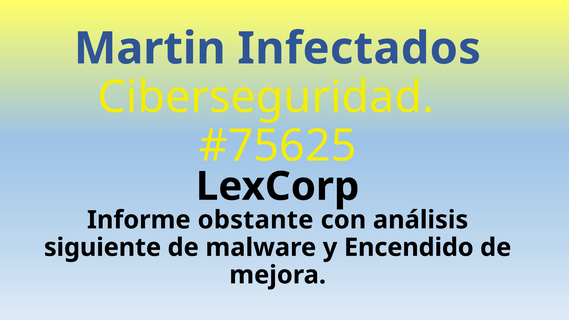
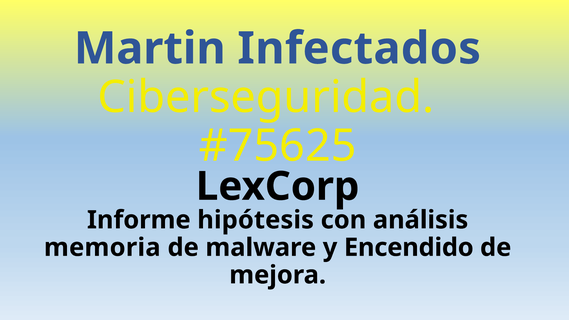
obstante: obstante -> hipótesis
siguiente: siguiente -> memoria
